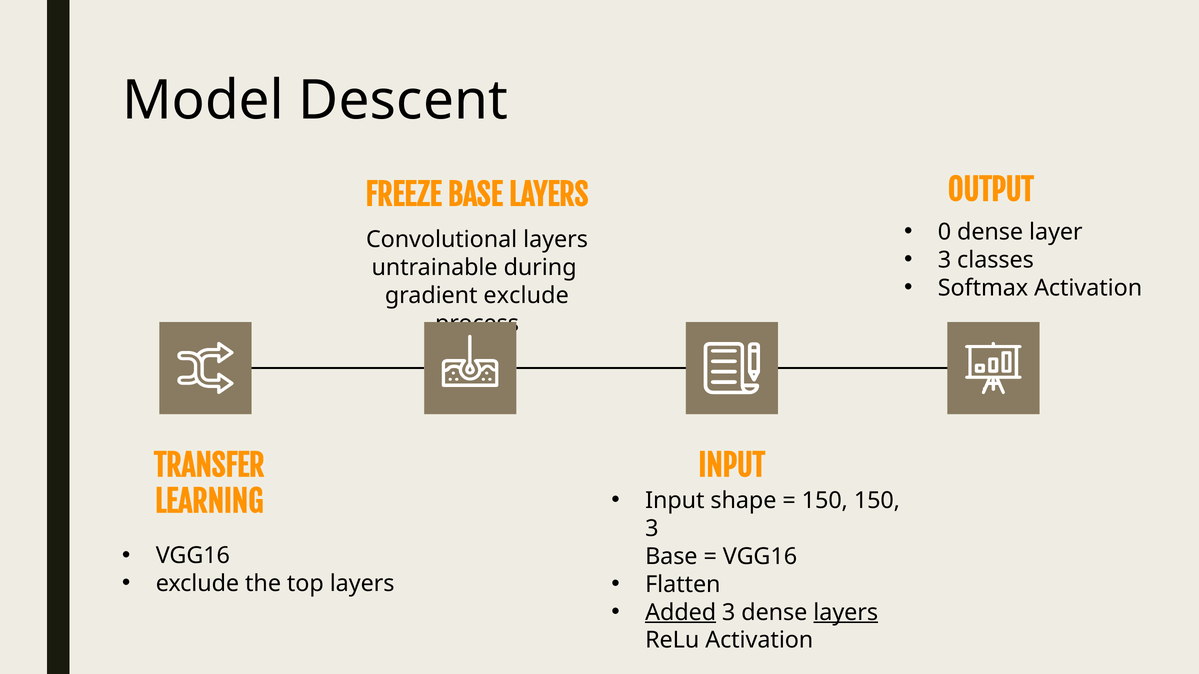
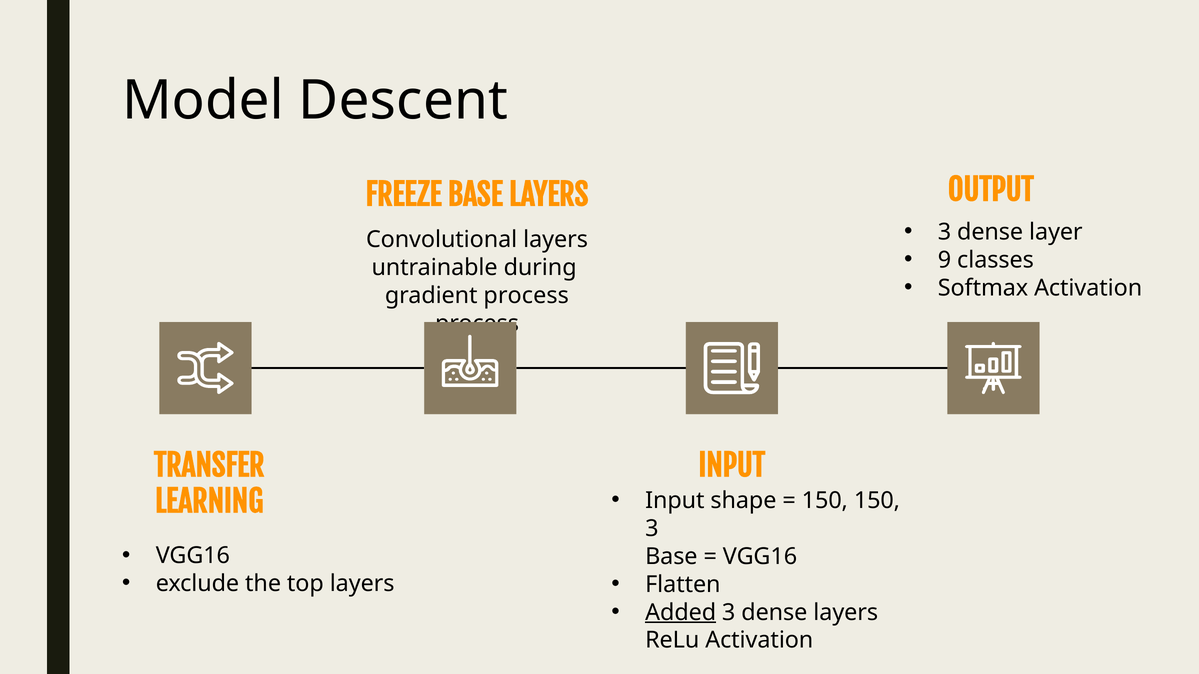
0 at (945, 232): 0 -> 3
3 at (945, 260): 3 -> 9
gradient exclude: exclude -> process
layers at (846, 613) underline: present -> none
